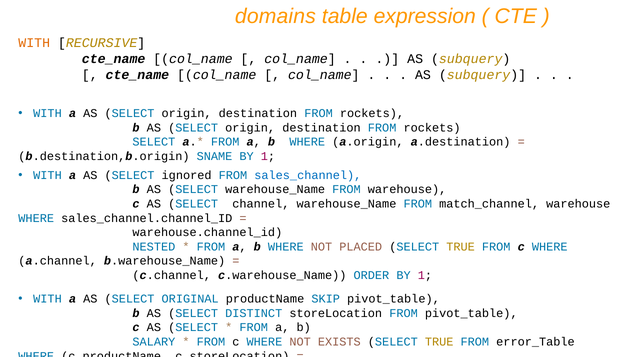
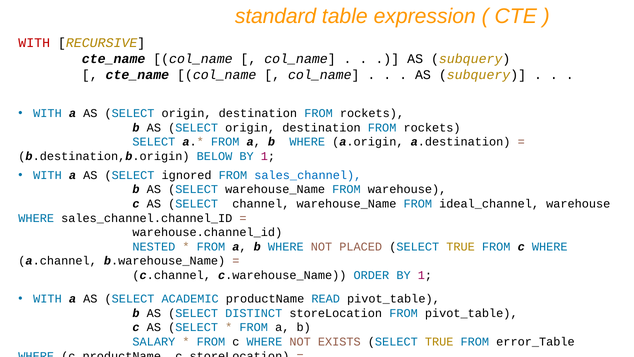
domains: domains -> standard
WITH at (34, 43) colour: orange -> red
SNAME: SNAME -> BELOW
match_channel: match_channel -> ideal_channel
ORIGINAL: ORIGINAL -> ACADEMIC
SKIP: SKIP -> READ
